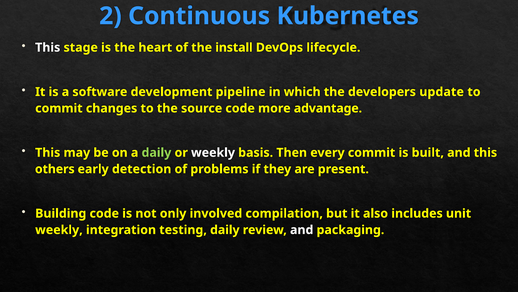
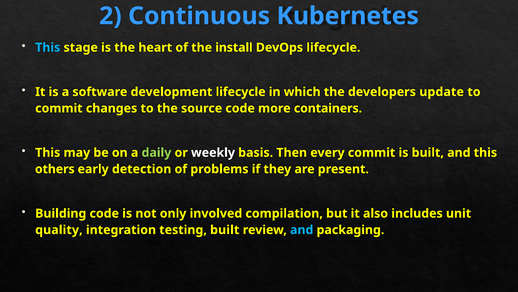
This at (48, 47) colour: white -> light blue
development pipeline: pipeline -> lifecycle
advantage: advantage -> containers
weekly at (59, 229): weekly -> quality
testing daily: daily -> built
and at (302, 229) colour: white -> light blue
